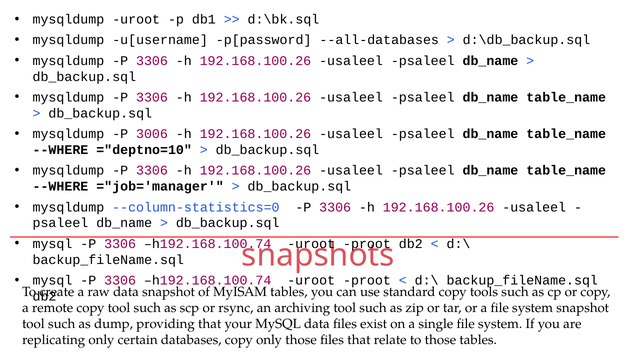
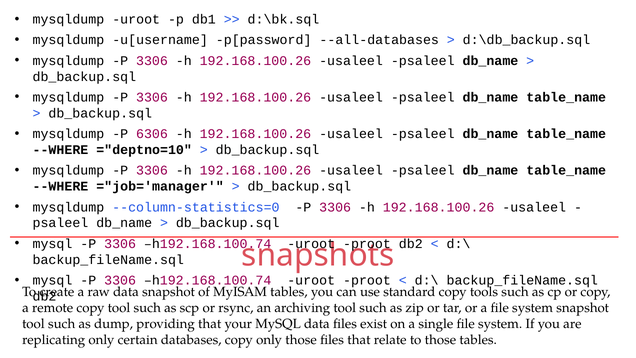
3006: 3006 -> 6306
